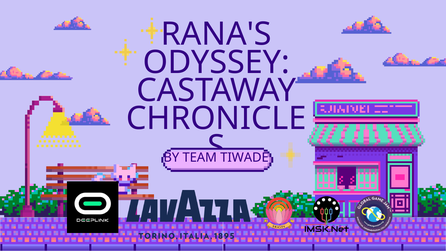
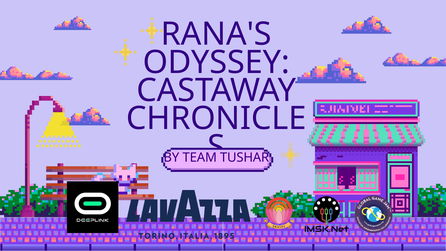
TIWADE: TIWADE -> TUSHAR
